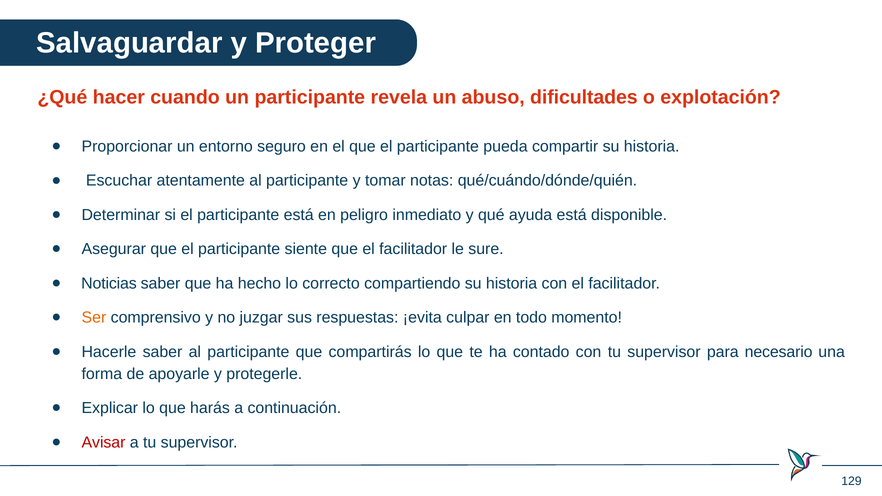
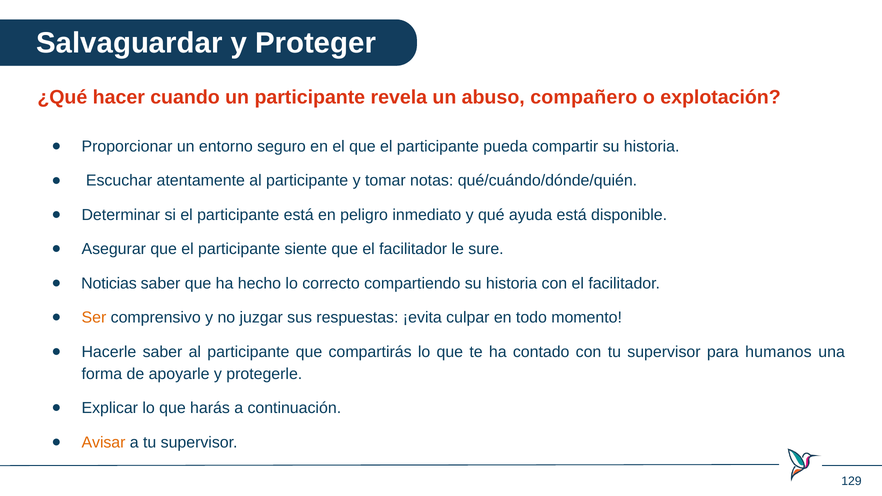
dificultades: dificultades -> compañero
necesario: necesario -> humanos
Avisar colour: red -> orange
